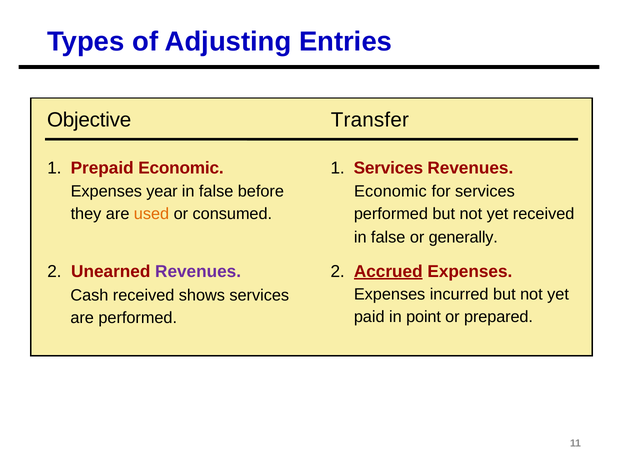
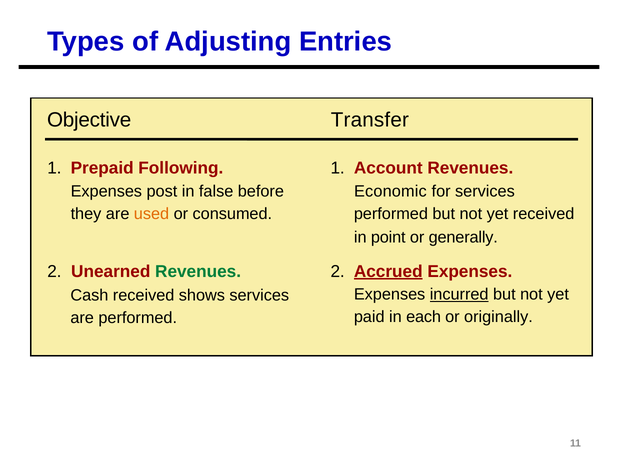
Prepaid Economic: Economic -> Following
1 Services: Services -> Account
year: year -> post
false at (388, 237): false -> point
Revenues at (198, 271) colour: purple -> green
incurred underline: none -> present
point: point -> each
prepared: prepared -> originally
